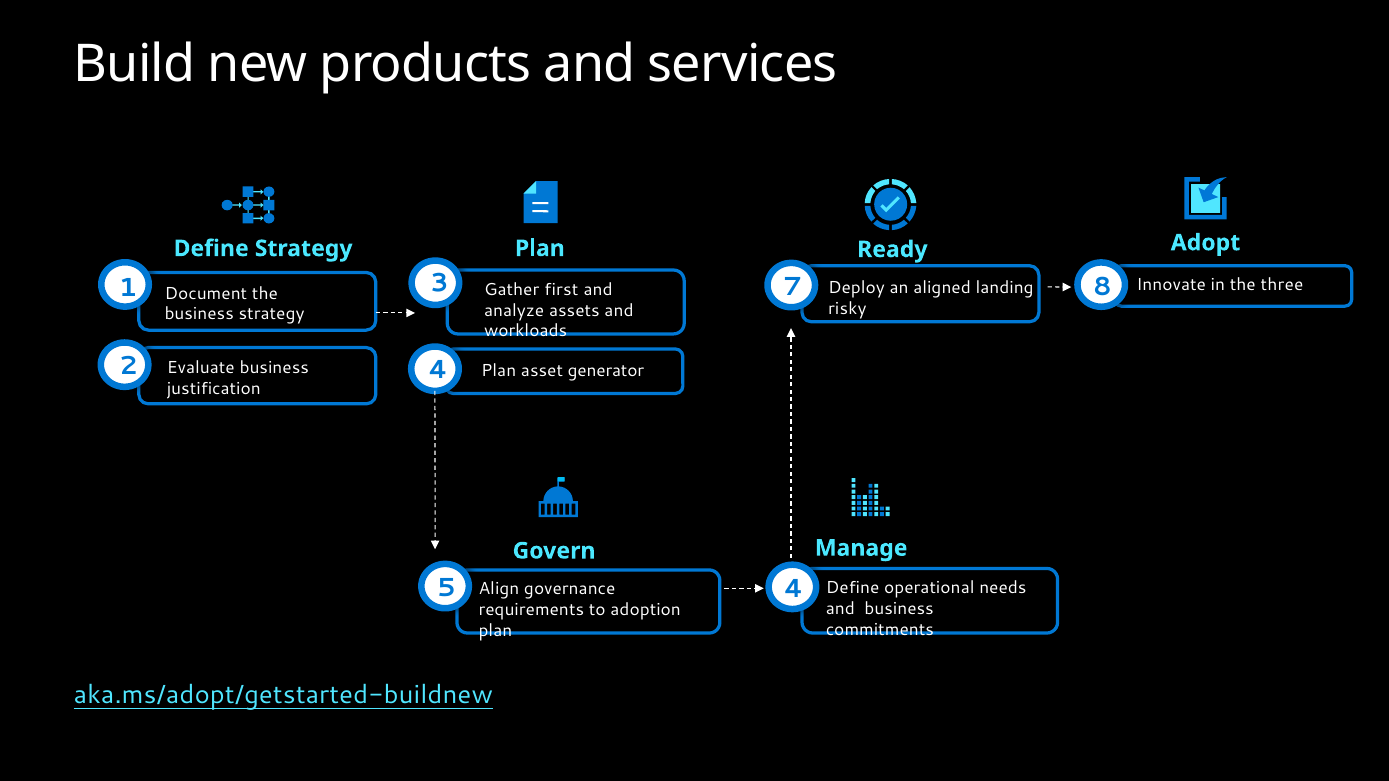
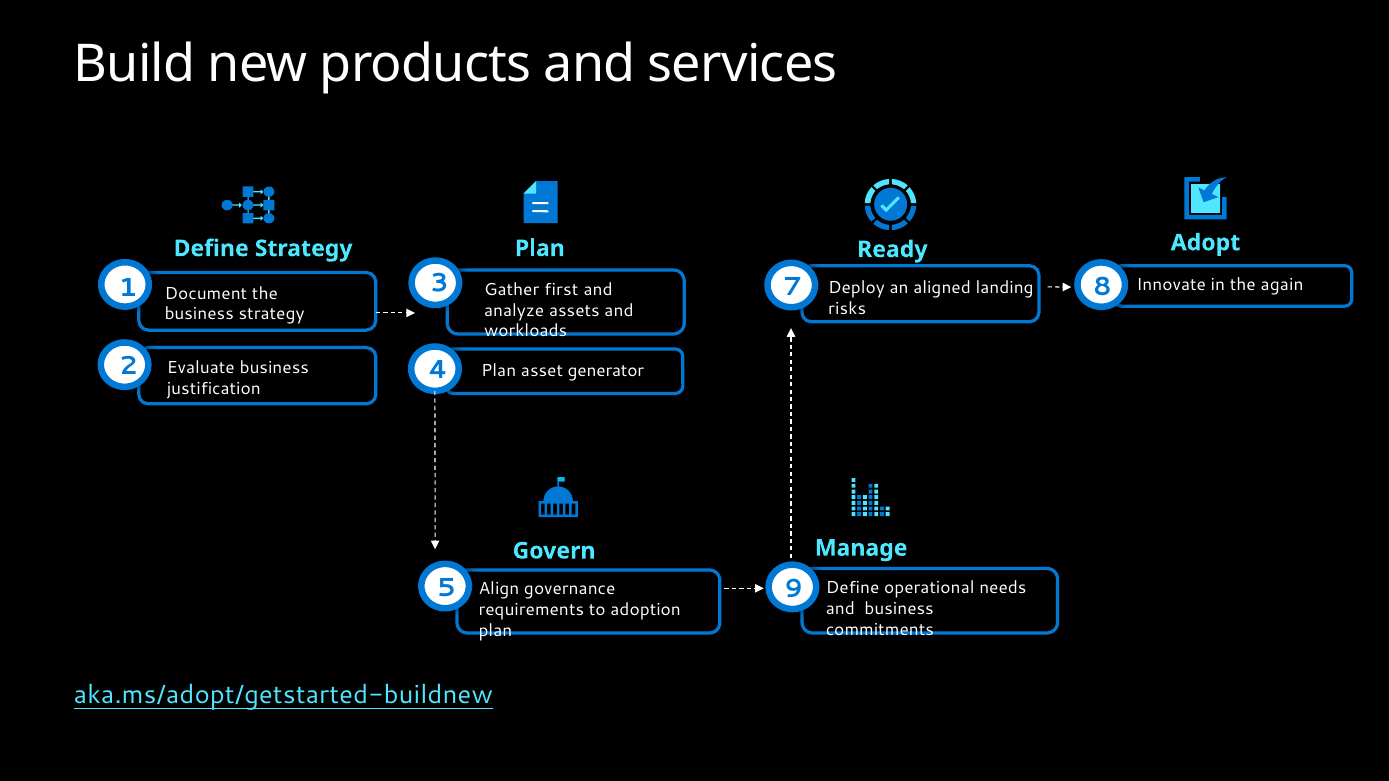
three: three -> again
risky: risky -> risks
5 4: 4 -> 9
